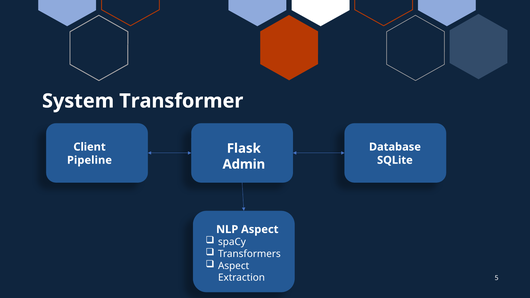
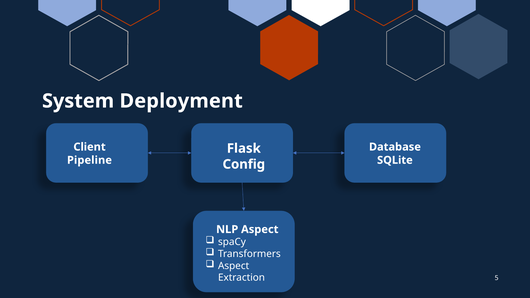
Transformer: Transformer -> Deployment
Admin: Admin -> Config
